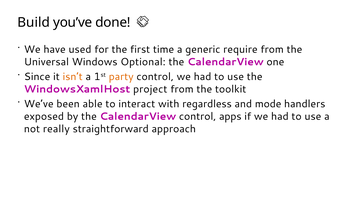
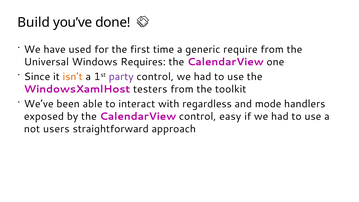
Optional: Optional -> Requires
party colour: orange -> purple
project: project -> testers
apps: apps -> easy
really: really -> users
